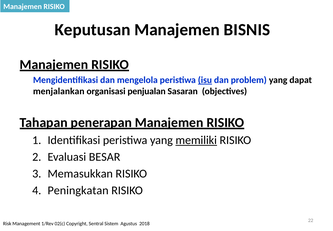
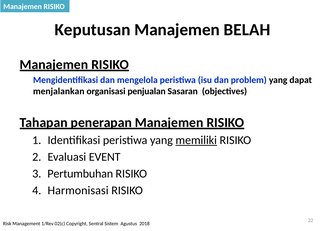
BISNIS: BISNIS -> BELAH
isu underline: present -> none
BESAR: BESAR -> EVENT
Memasukkan: Memasukkan -> Pertumbuhan
Peningkatan: Peningkatan -> Harmonisasi
